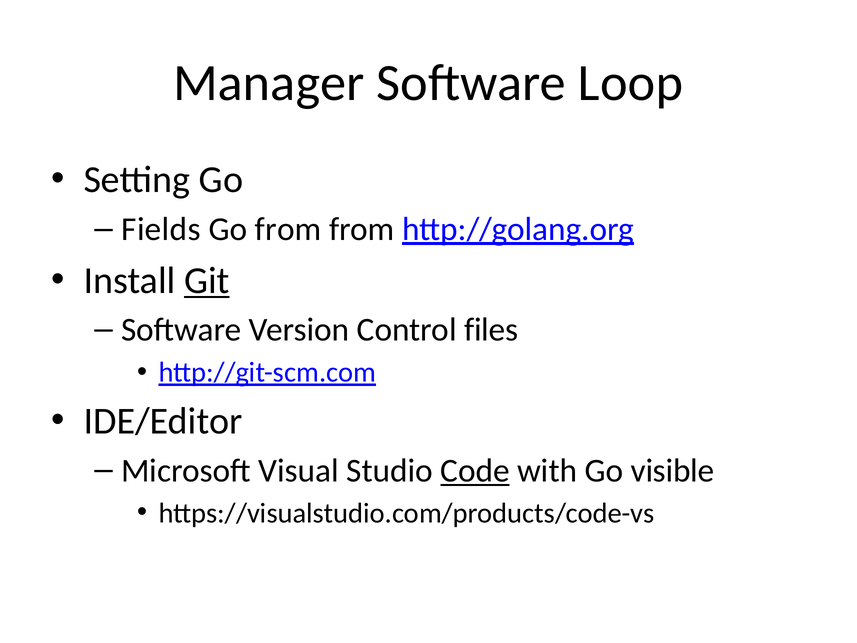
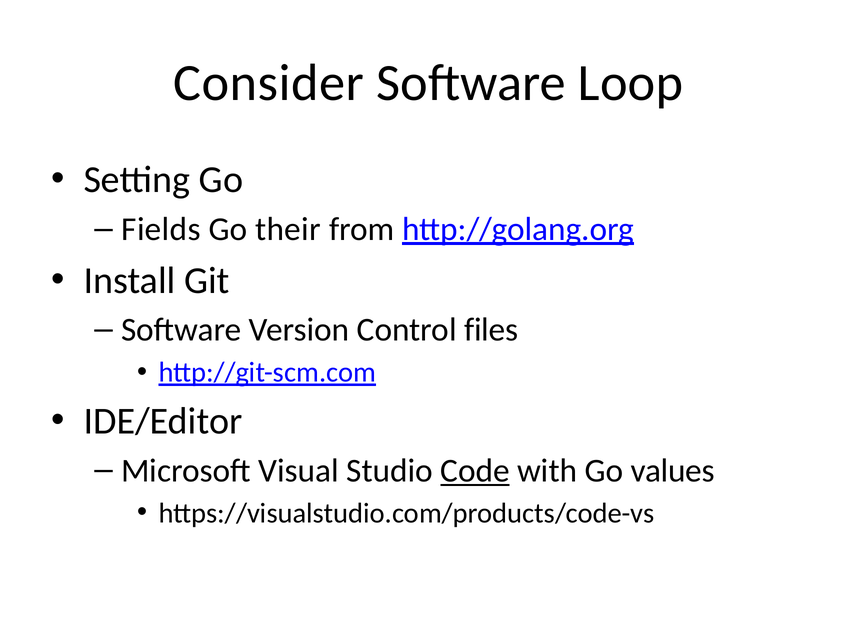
Manager: Manager -> Consider
Go from: from -> their
Git underline: present -> none
visible: visible -> values
